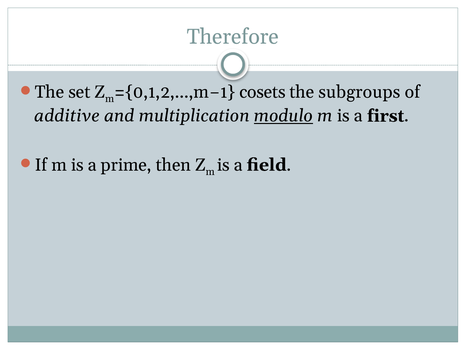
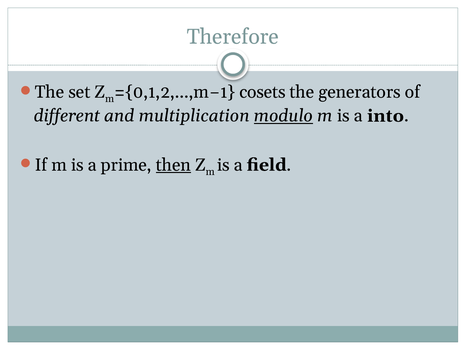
subgroups: subgroups -> generators
additive: additive -> different
first: first -> into
then underline: none -> present
